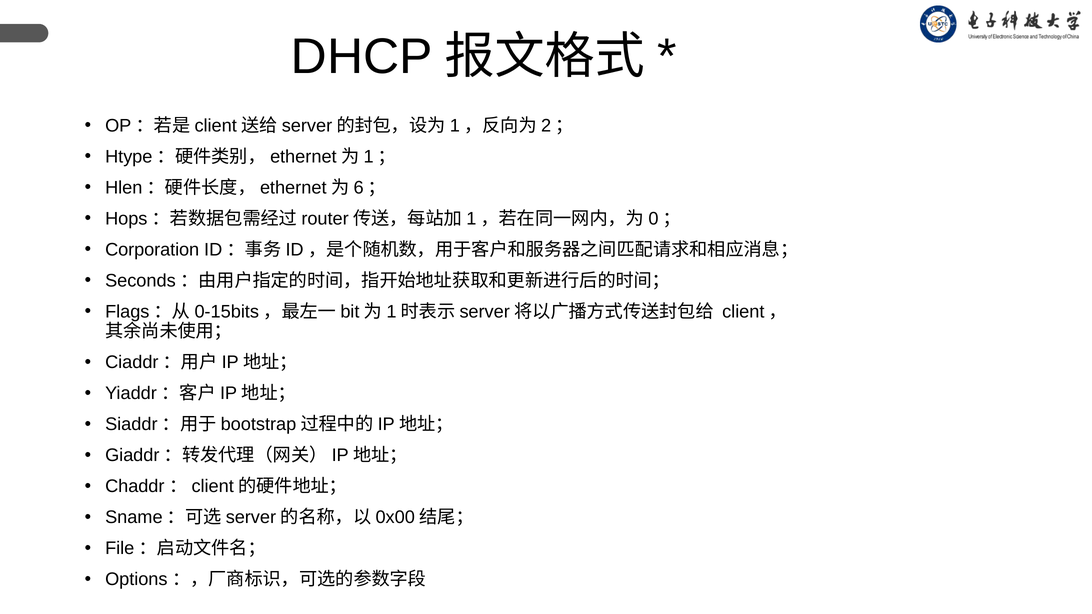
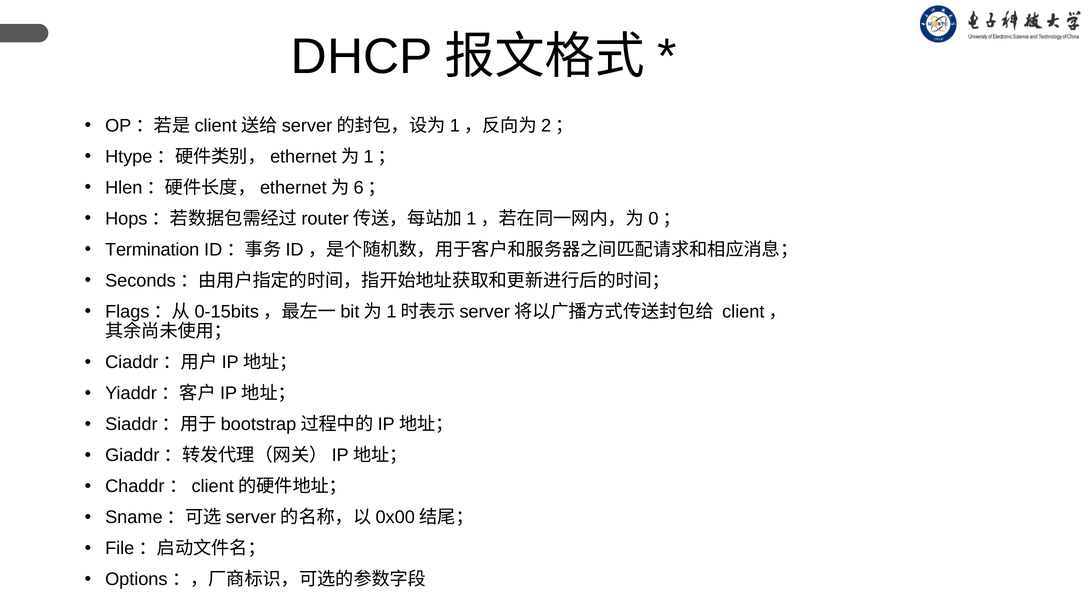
Corporation: Corporation -> Termination
